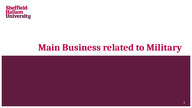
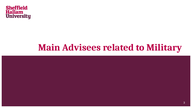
Business: Business -> Advisees
